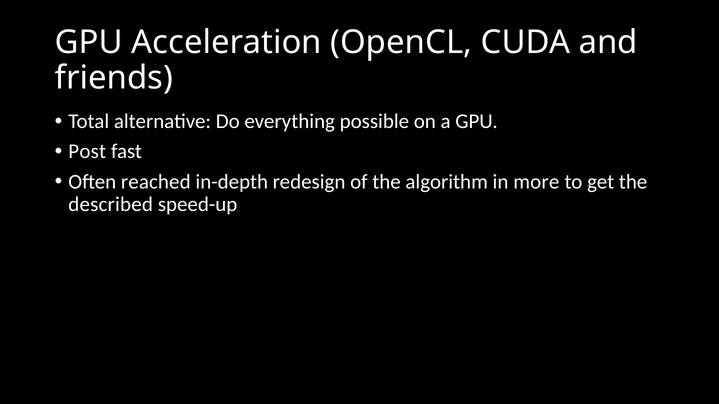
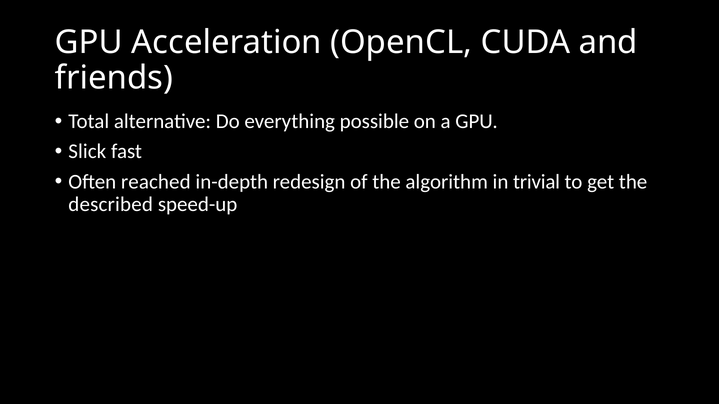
Post: Post -> Slick
more: more -> trivial
